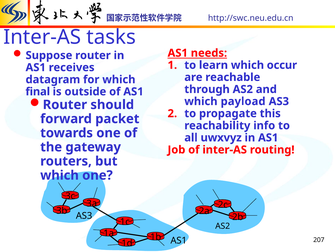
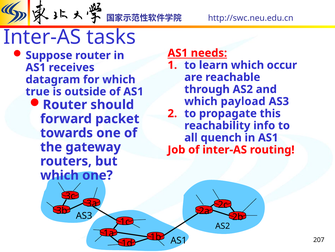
final: final -> true
uwxvyz: uwxvyz -> quench
